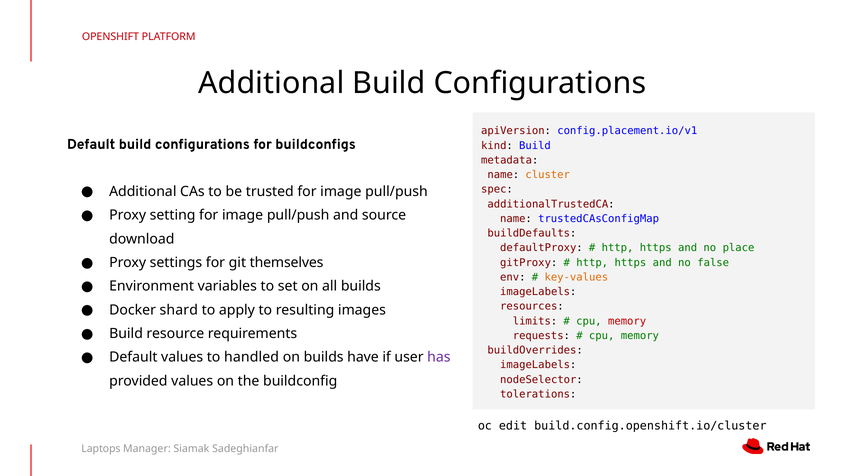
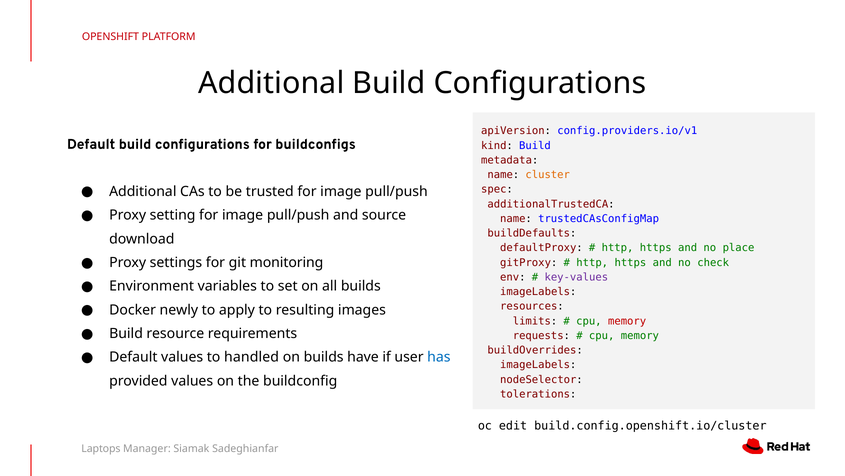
config.placement.io/v1: config.placement.io/v1 -> config.providers.io/v1
themselves: themselves -> monitoring
false: false -> check
key-values colour: orange -> purple
shard: shard -> newly
has colour: purple -> blue
